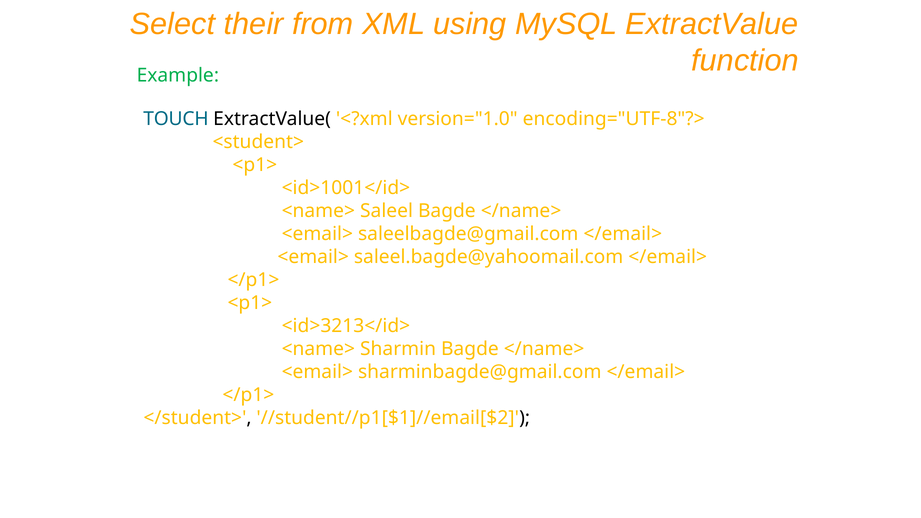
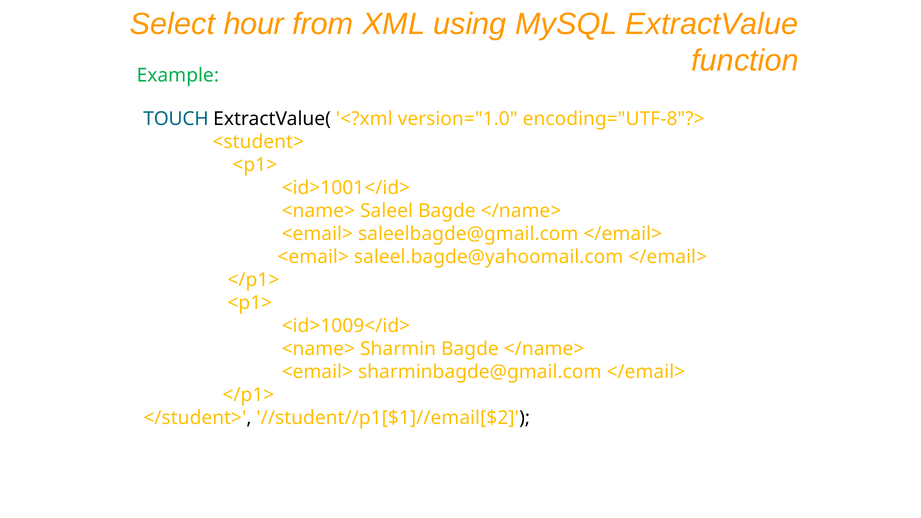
their: their -> hour
<id>3213</id>: <id>3213</id> -> <id>1009</id>
